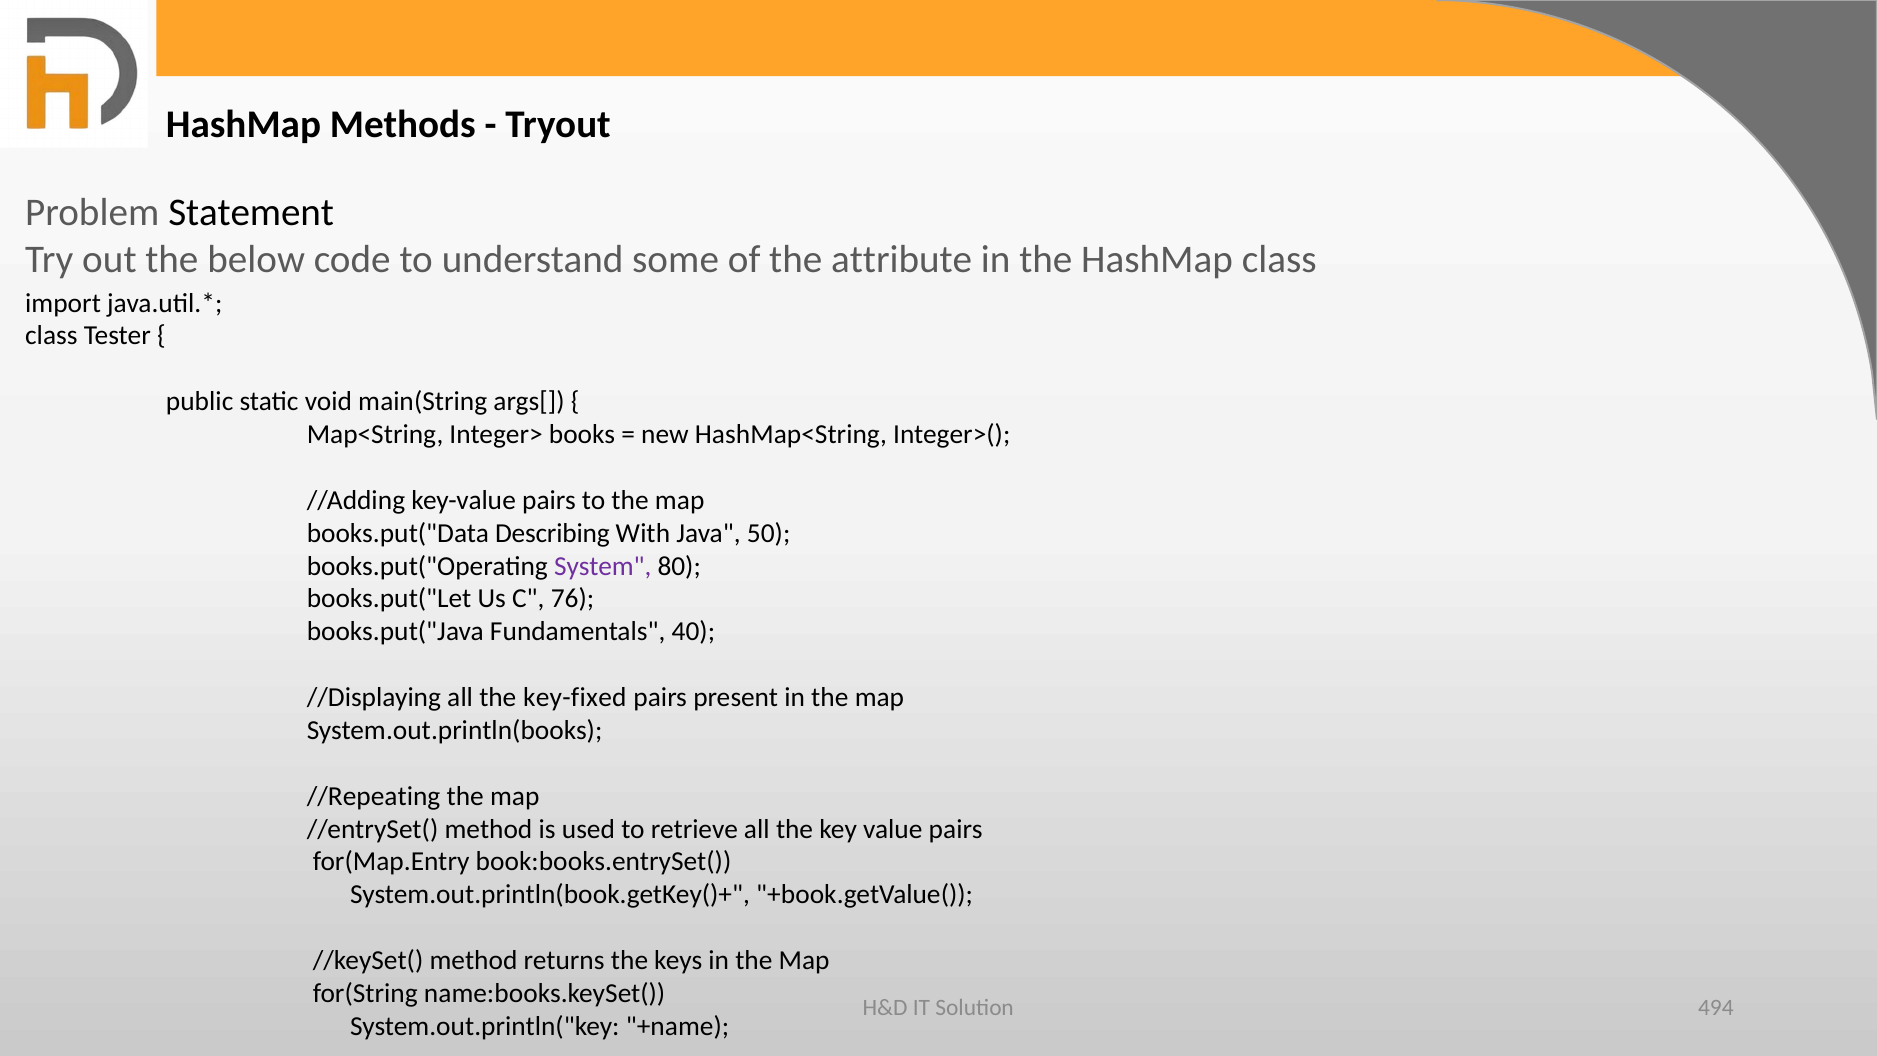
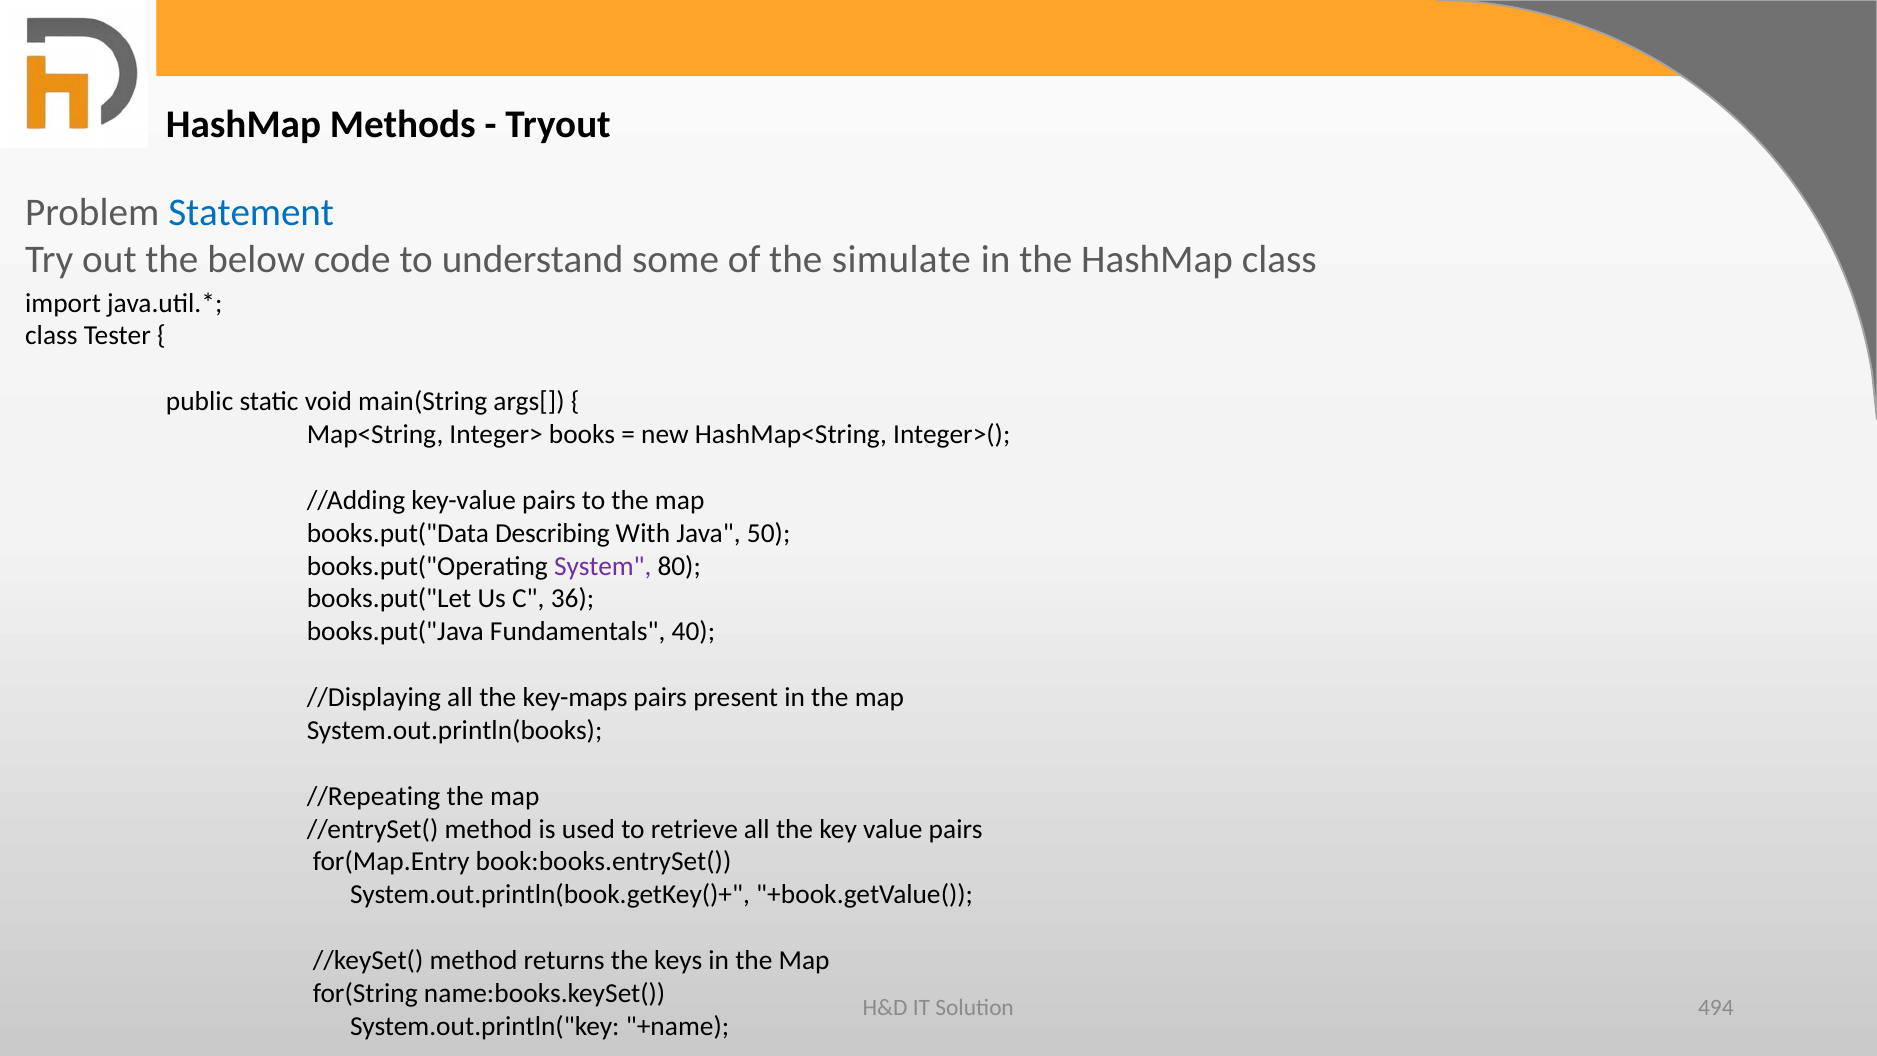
Statement colour: black -> blue
attribute: attribute -> simulate
76: 76 -> 36
key-fixed: key-fixed -> key-maps
